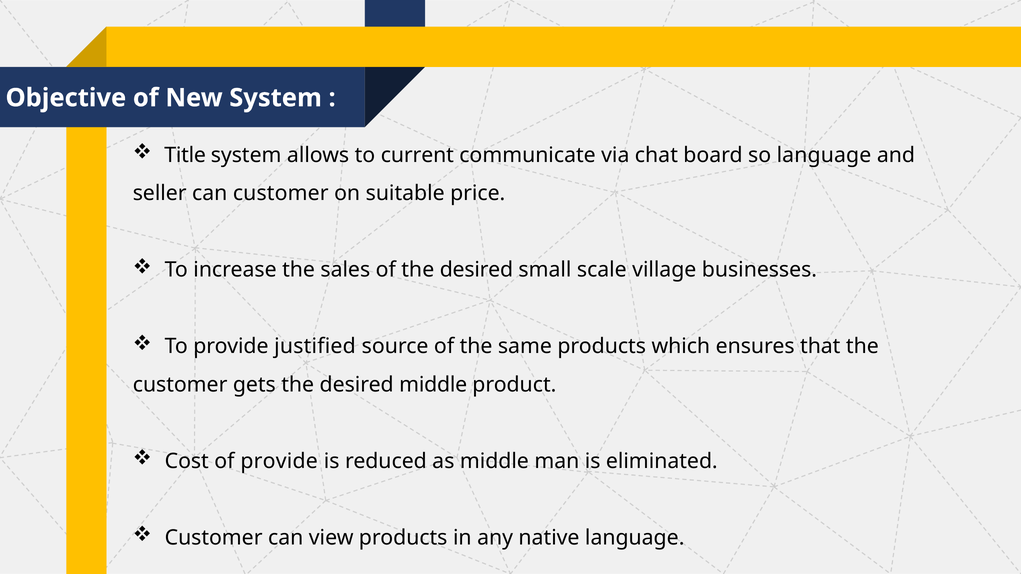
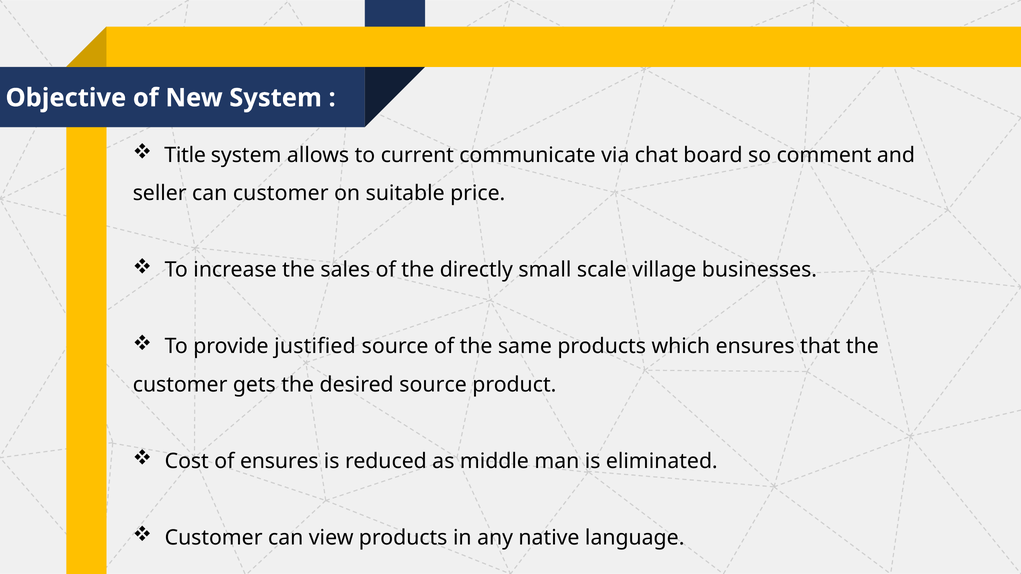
so language: language -> comment
of the desired: desired -> directly
desired middle: middle -> source
of provide: provide -> ensures
